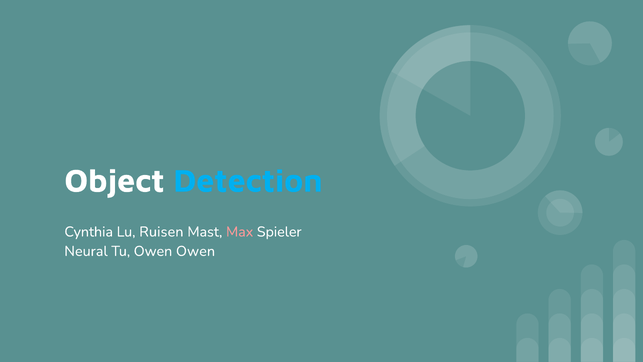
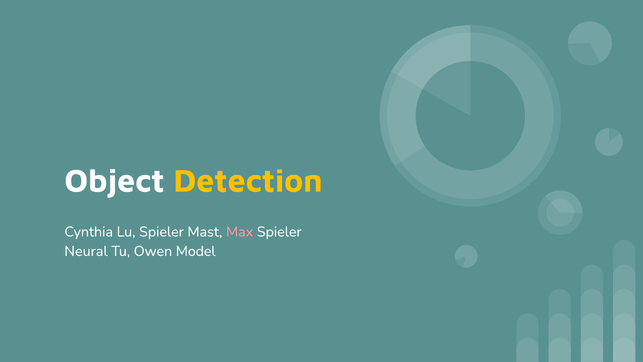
Detection colour: light blue -> yellow
Lu Ruisen: Ruisen -> Spieler
Owen Owen: Owen -> Model
